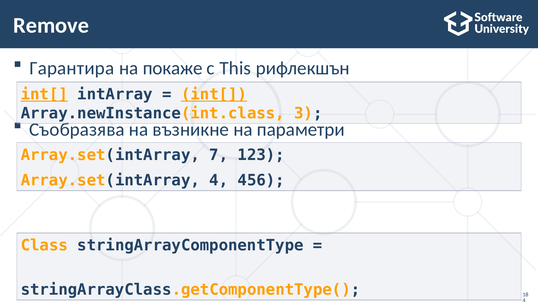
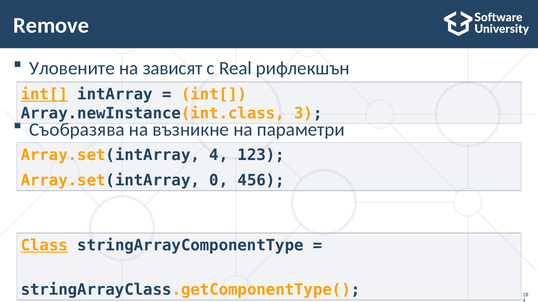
Гарантира: Гарантира -> Уловените
покаже: покаже -> зависят
This: This -> Real
int[ at (214, 95) underline: present -> none
Array.set(intArray 7: 7 -> 4
Array.set(intArray 4: 4 -> 0
Class underline: none -> present
